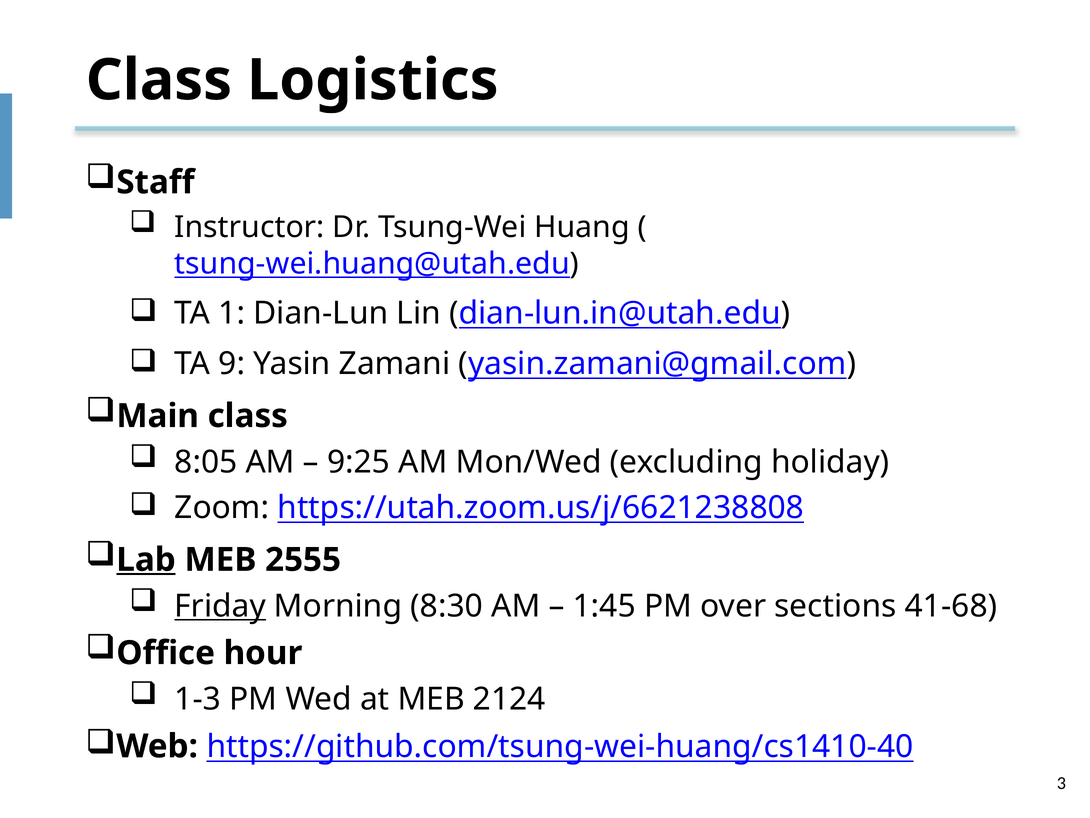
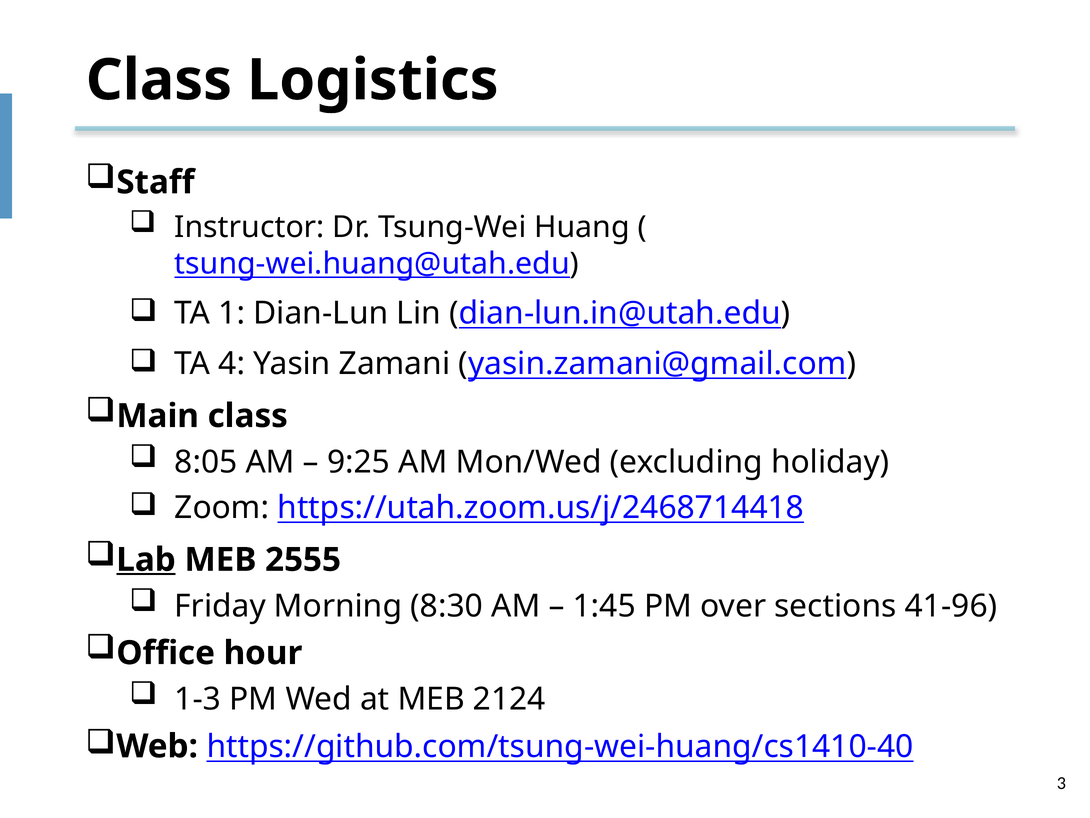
9: 9 -> 4
https://utah.zoom.us/j/6621238808: https://utah.zoom.us/j/6621238808 -> https://utah.zoom.us/j/2468714418
Friday underline: present -> none
41-68: 41-68 -> 41-96
